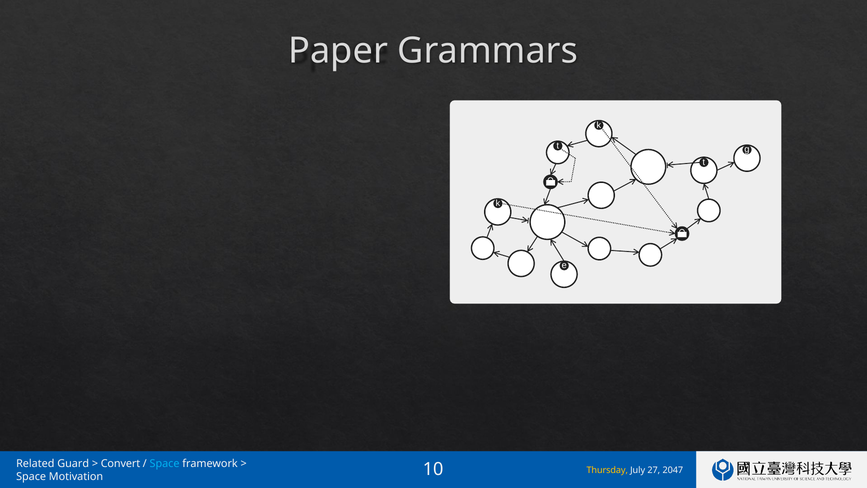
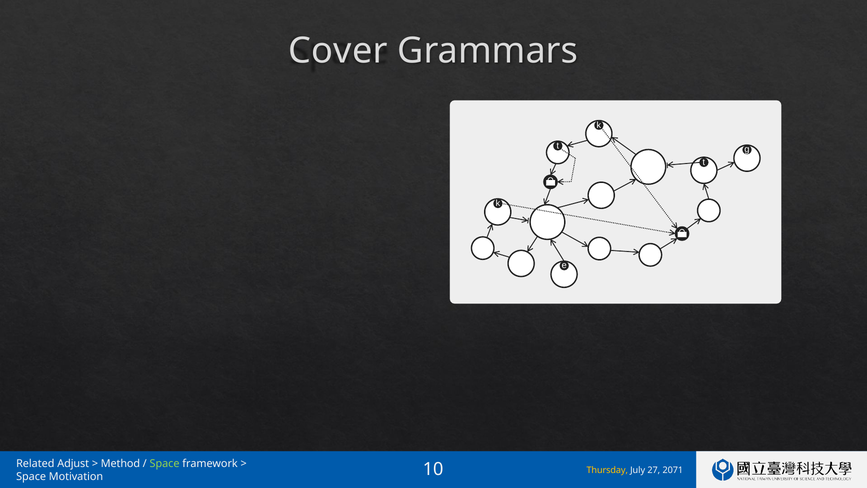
Paper: Paper -> Cover
Guard: Guard -> Adjust
Convert: Convert -> Method
Space at (165, 464) colour: light blue -> light green
2047: 2047 -> 2071
